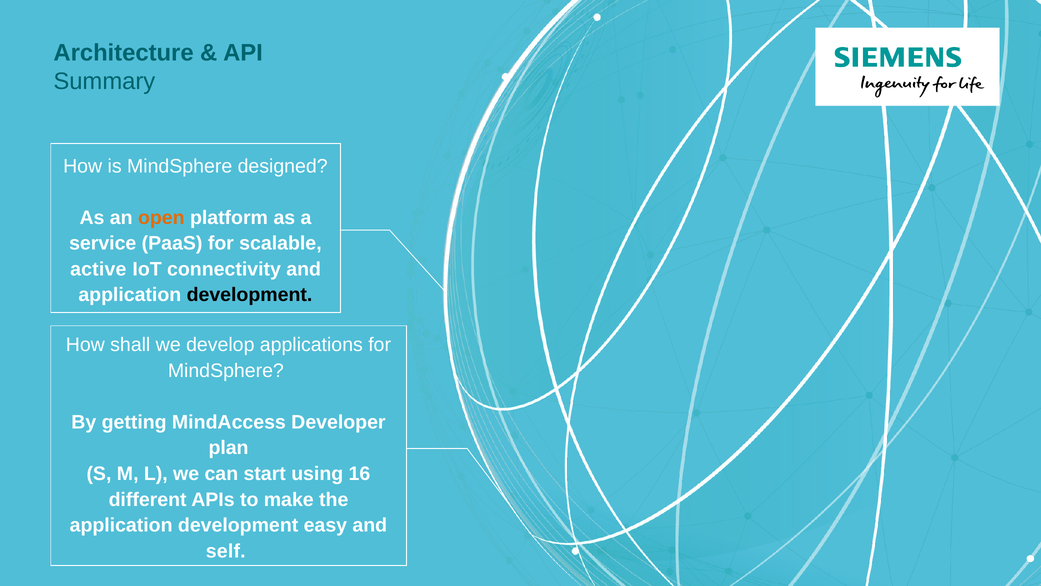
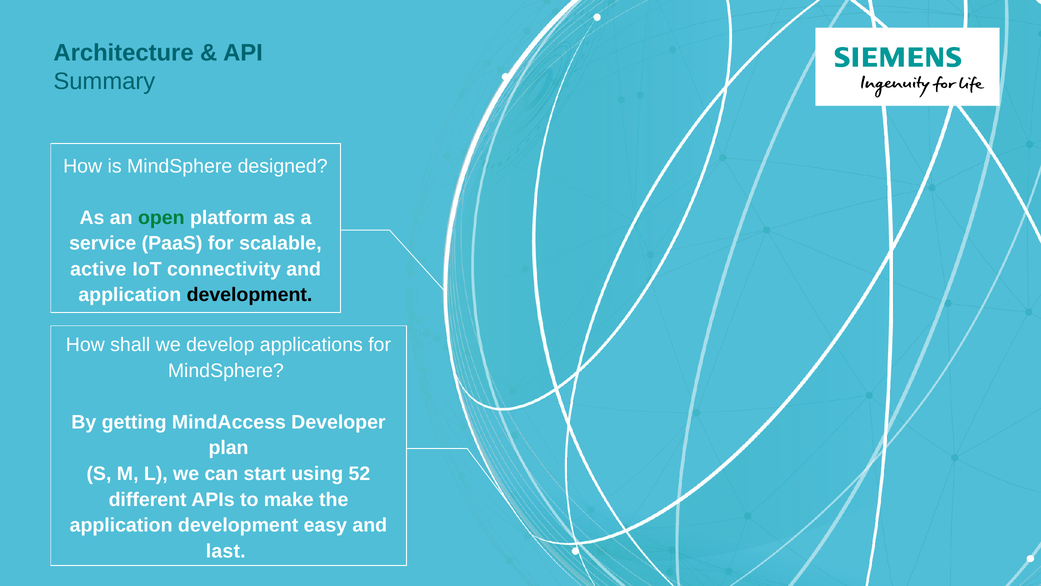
open colour: orange -> green
16: 16 -> 52
self: self -> last
